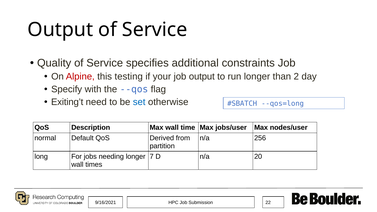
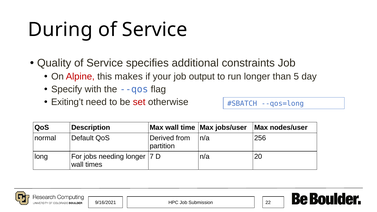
Output at (60, 30): Output -> During
testing: testing -> makes
2: 2 -> 5
set colour: blue -> red
